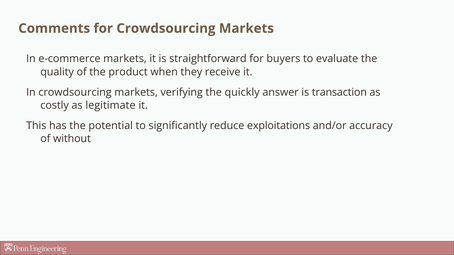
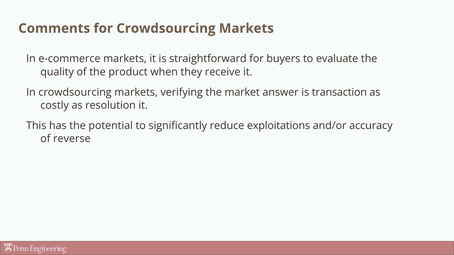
quickly: quickly -> market
legitimate: legitimate -> resolution
without: without -> reverse
